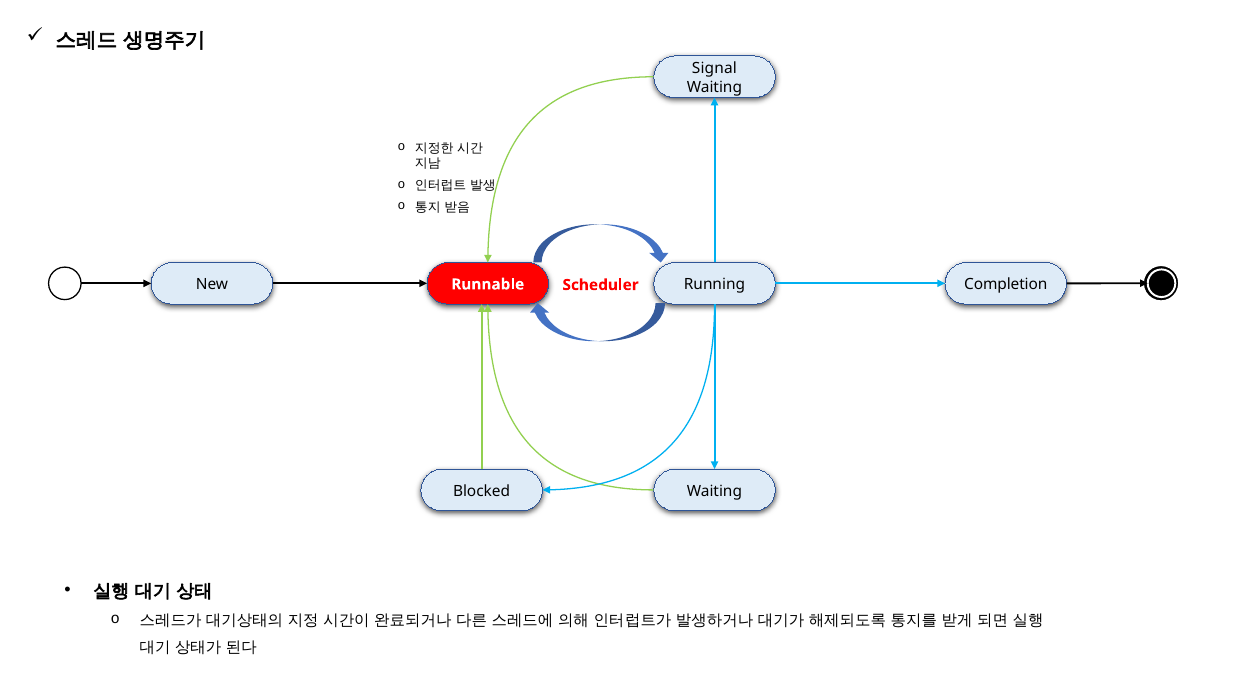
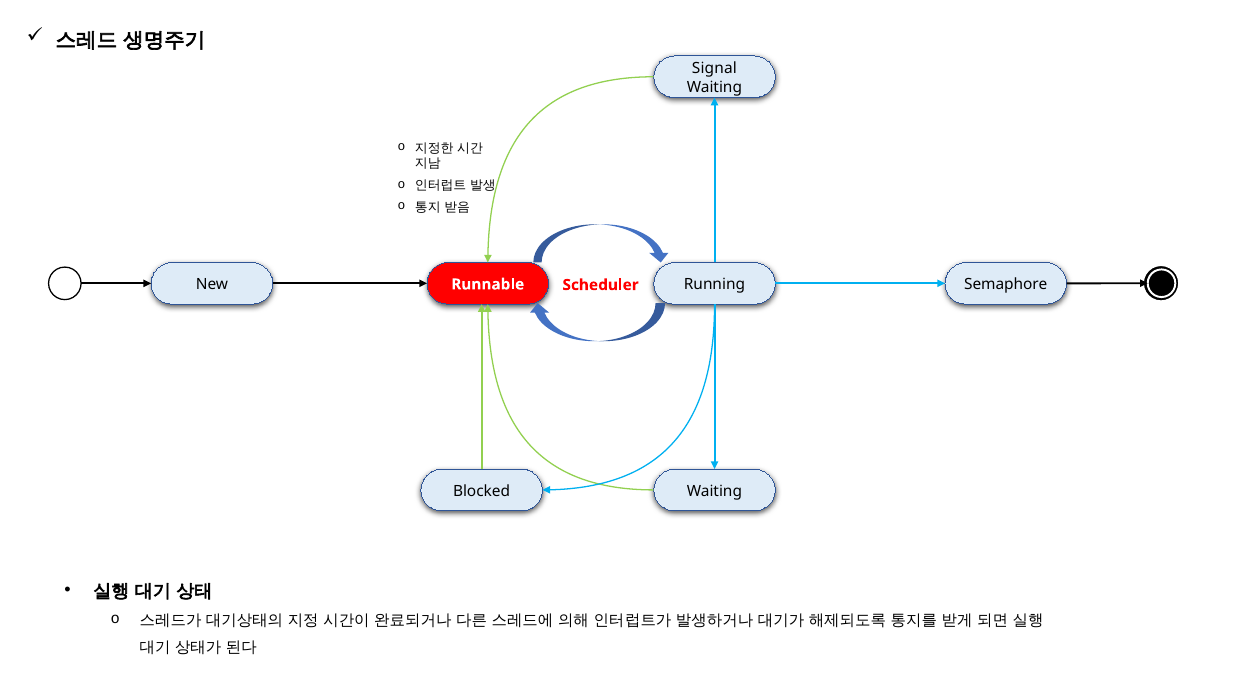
Completion: Completion -> Semaphore
